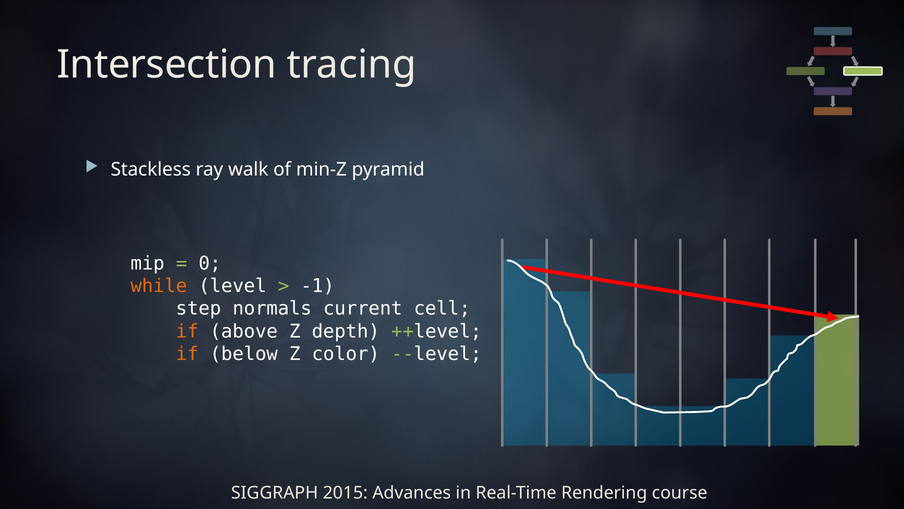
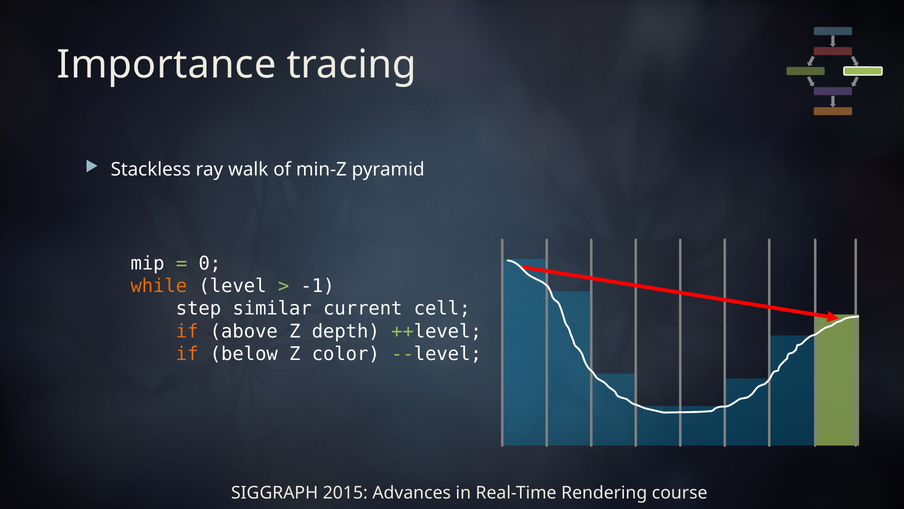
Intersection: Intersection -> Importance
normals: normals -> similar
